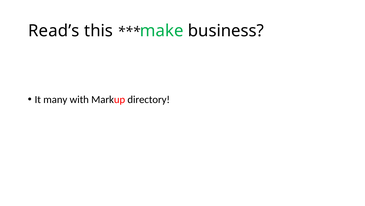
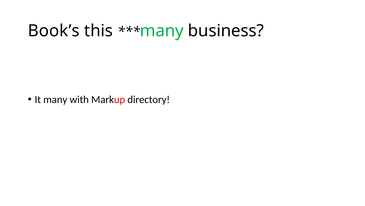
Read’s: Read’s -> Book’s
make at (162, 31): make -> many
